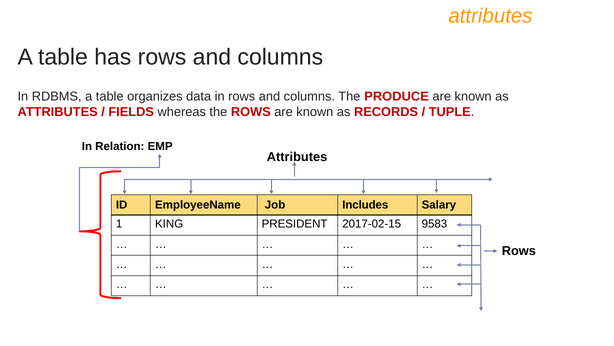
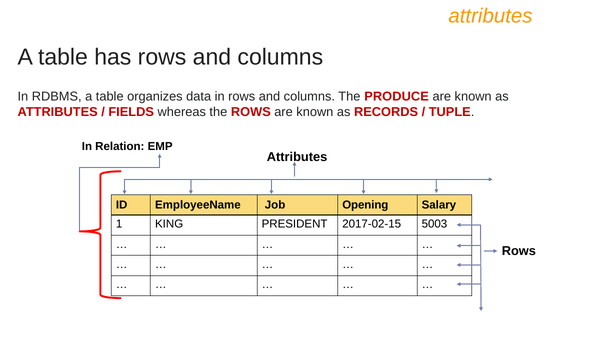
Includes: Includes -> Opening
9583: 9583 -> 5003
